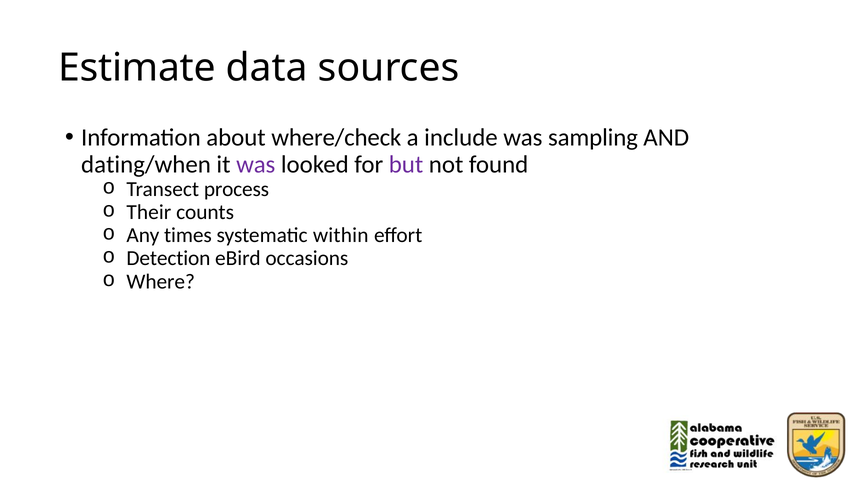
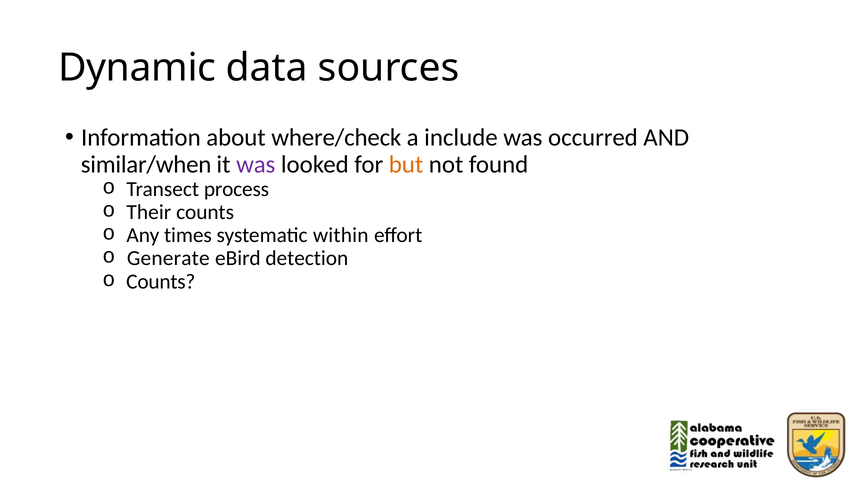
Estimate: Estimate -> Dynamic
sampling: sampling -> occurred
dating/when: dating/when -> similar/when
but colour: purple -> orange
Detection: Detection -> Generate
occasions: occasions -> detection
Where at (161, 282): Where -> Counts
